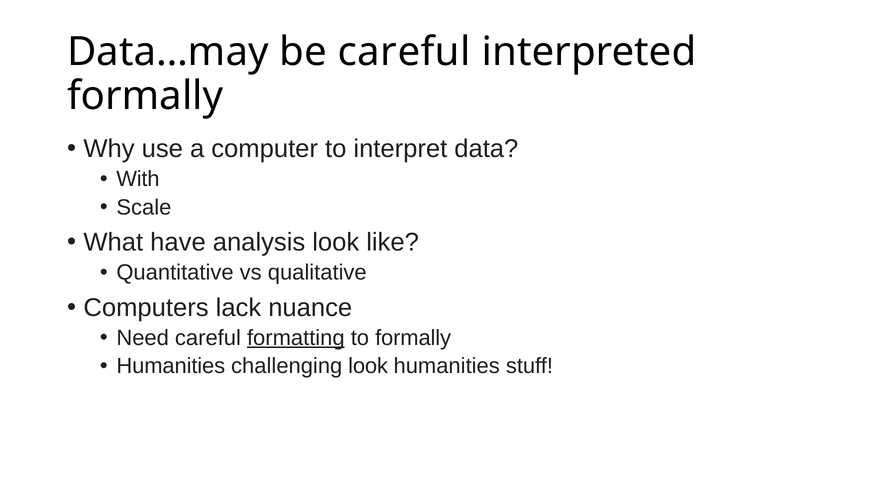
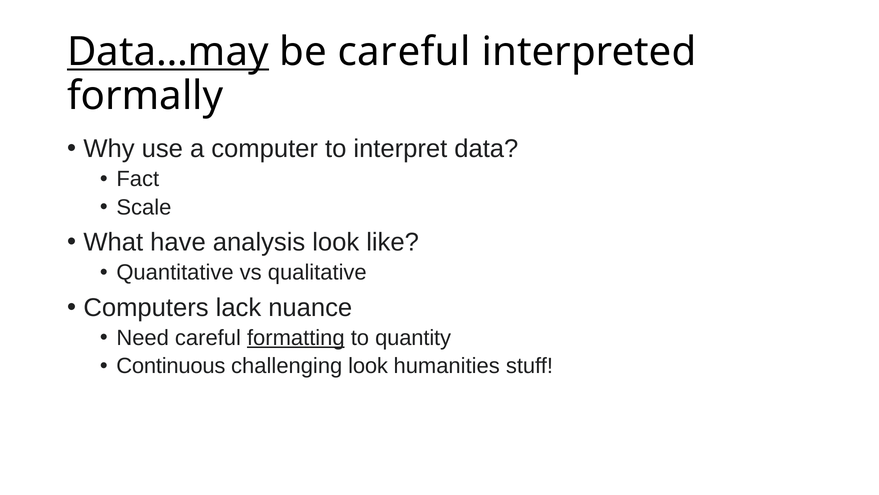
Data…may underline: none -> present
With: With -> Fact
to formally: formally -> quantity
Humanities at (171, 366): Humanities -> Continuous
